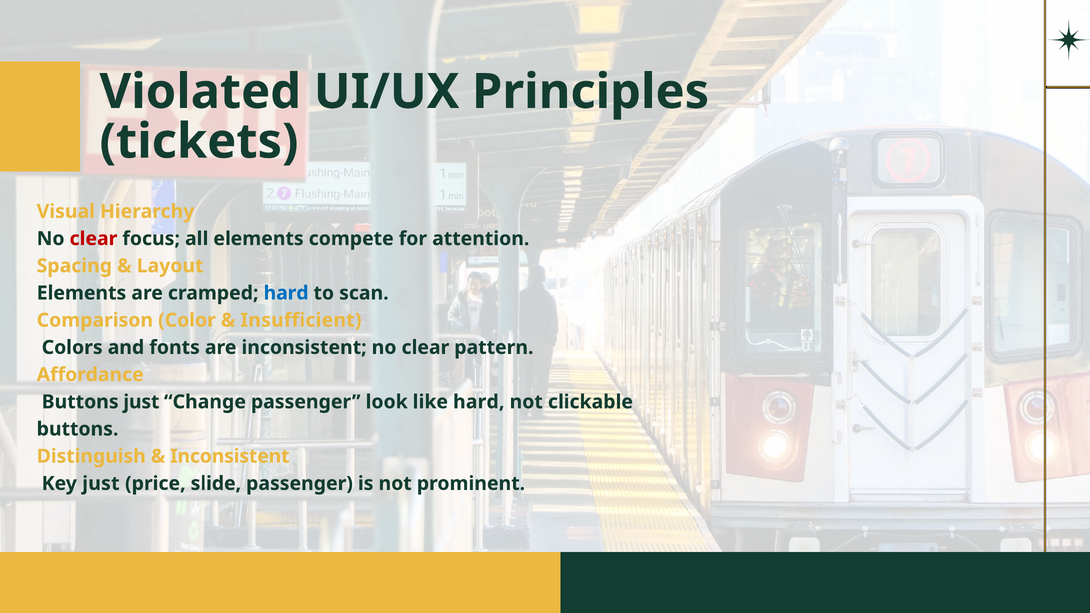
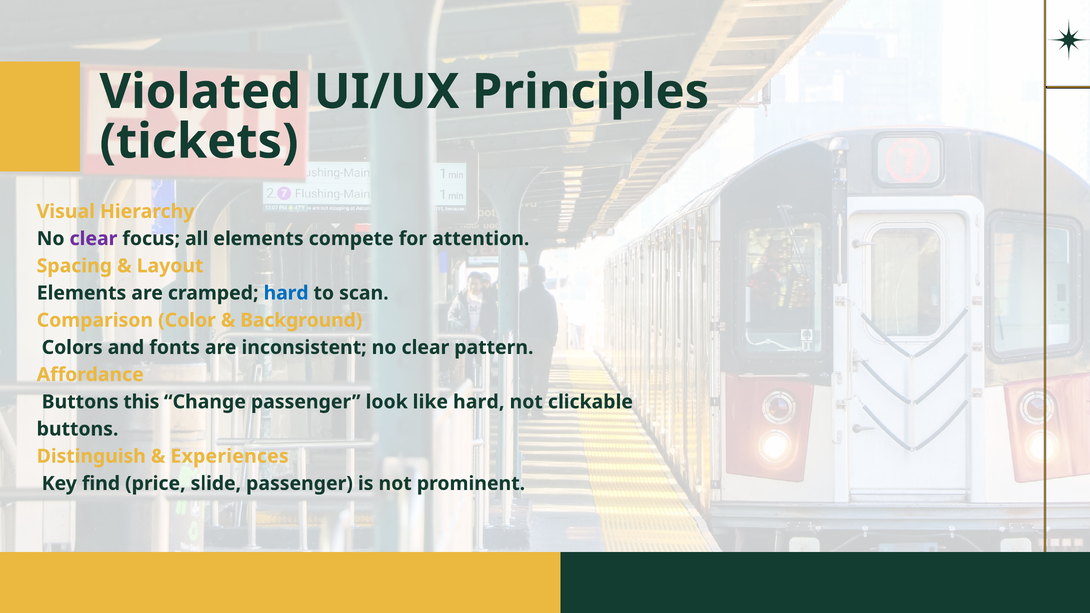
clear at (93, 239) colour: red -> purple
Insufficient: Insufficient -> Background
Buttons just: just -> this
Inconsistent at (230, 456): Inconsistent -> Experiences
Key just: just -> find
